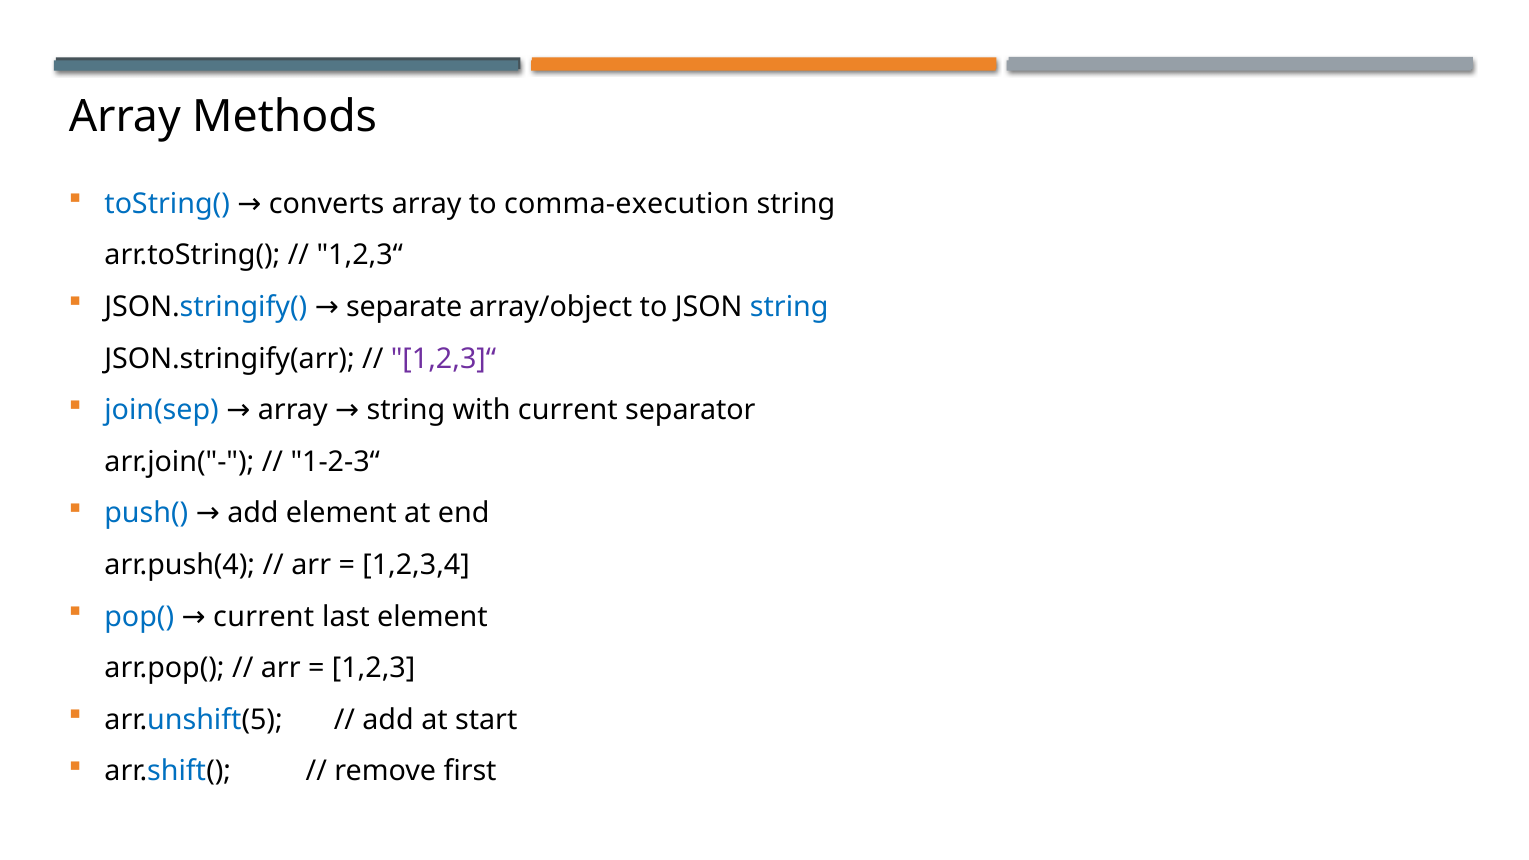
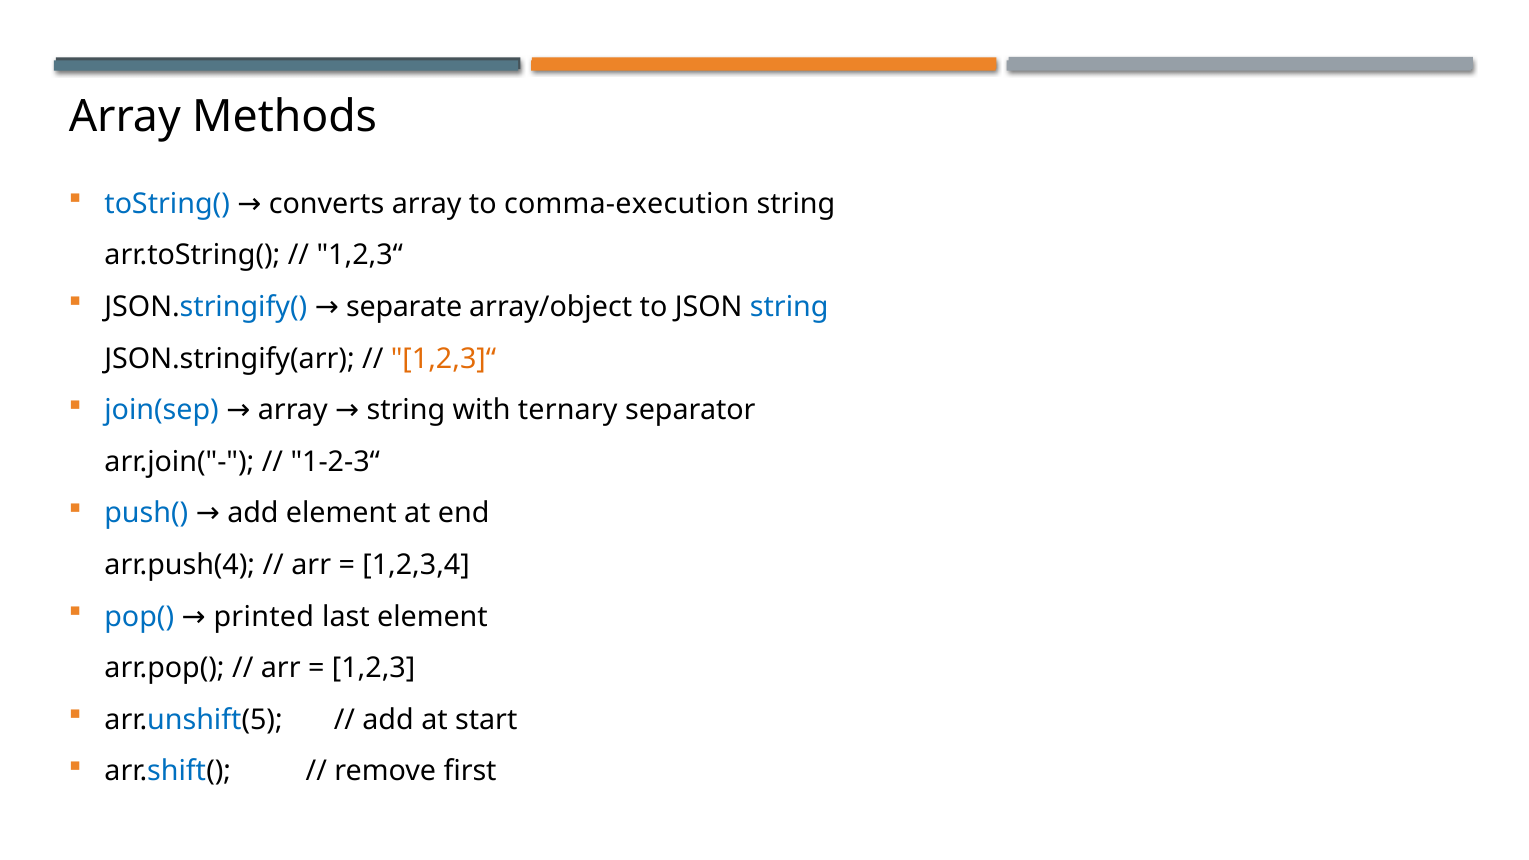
1,2,3]“ colour: purple -> orange
with current: current -> ternary
pop( current: current -> printed
